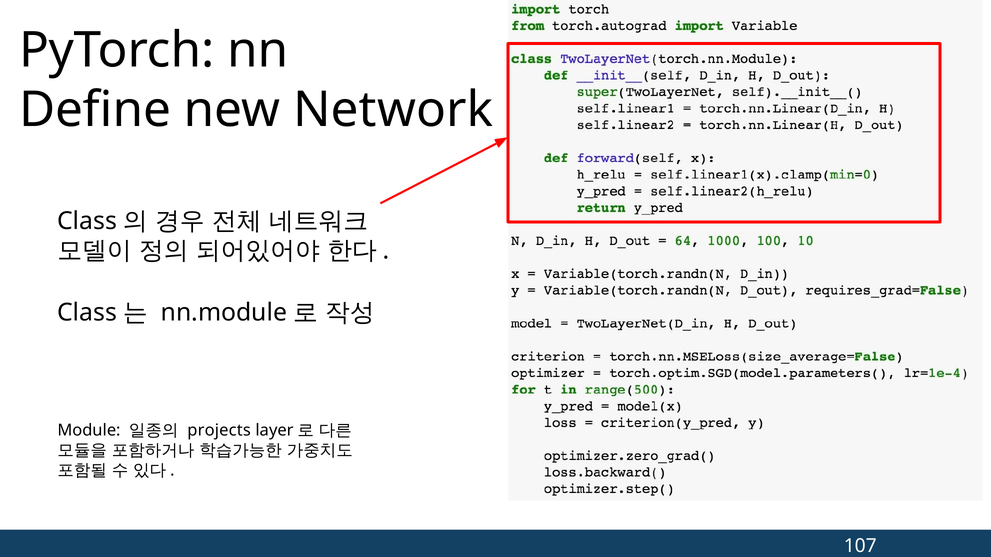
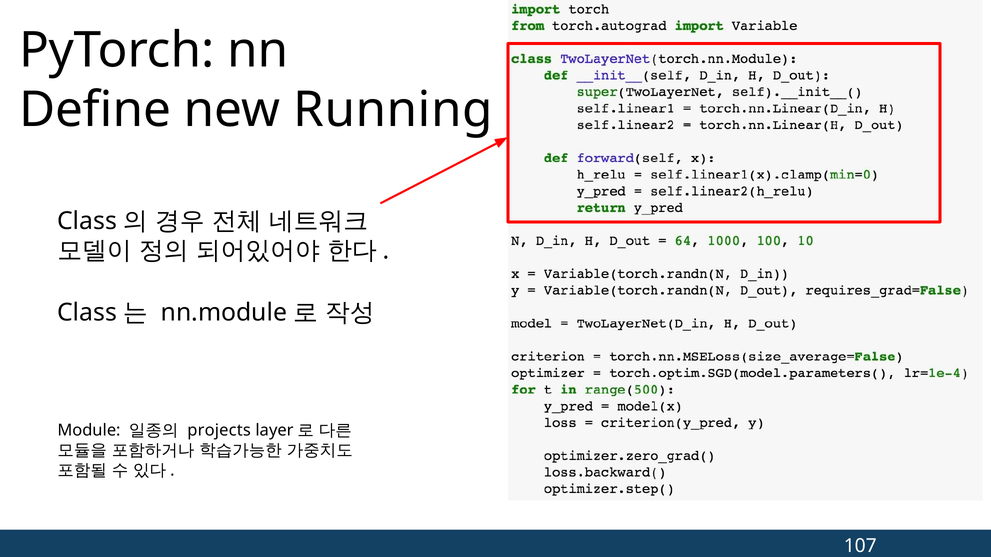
Network: Network -> Running
